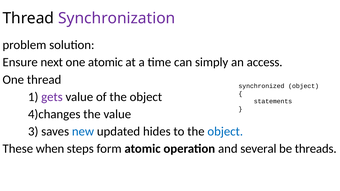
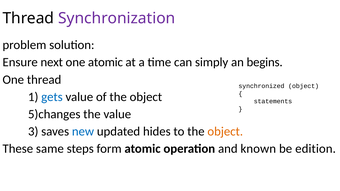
access: access -> begins
gets colour: purple -> blue
4)changes: 4)changes -> 5)changes
object at (225, 132) colour: blue -> orange
when: when -> same
several: several -> known
threads: threads -> edition
